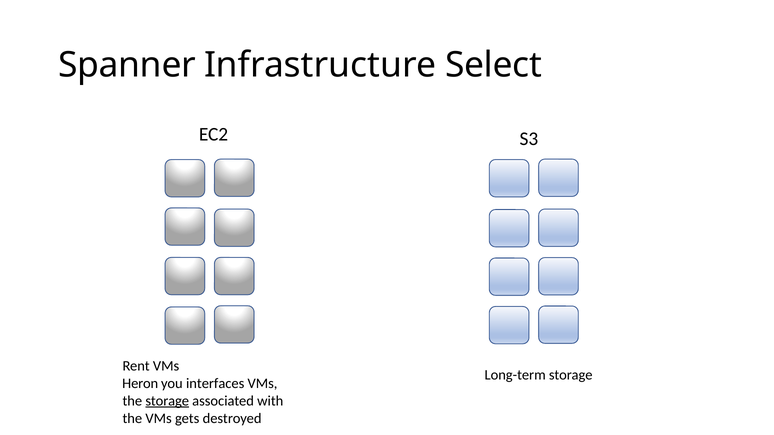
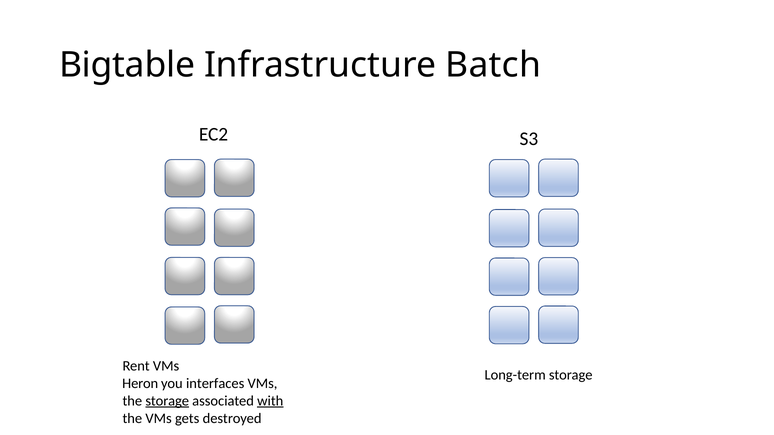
Spanner: Spanner -> Bigtable
Select: Select -> Batch
with underline: none -> present
